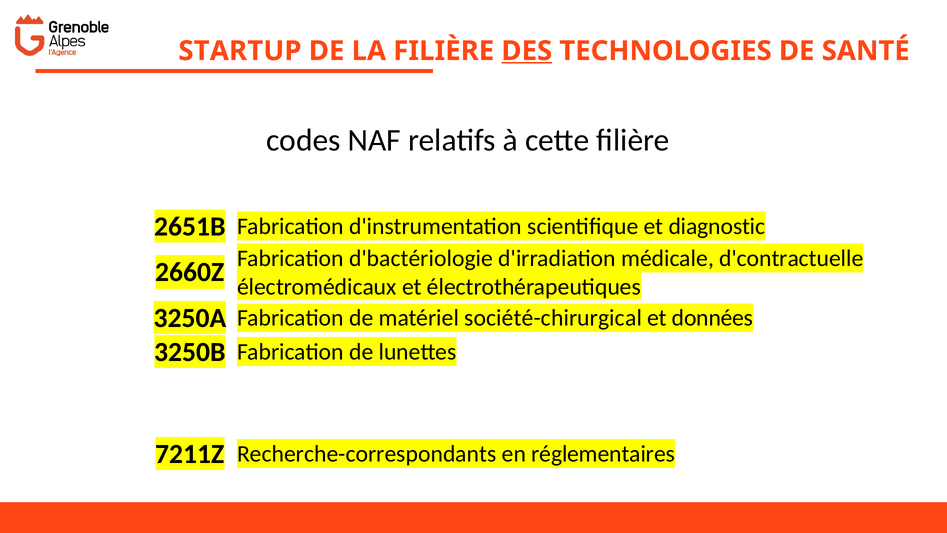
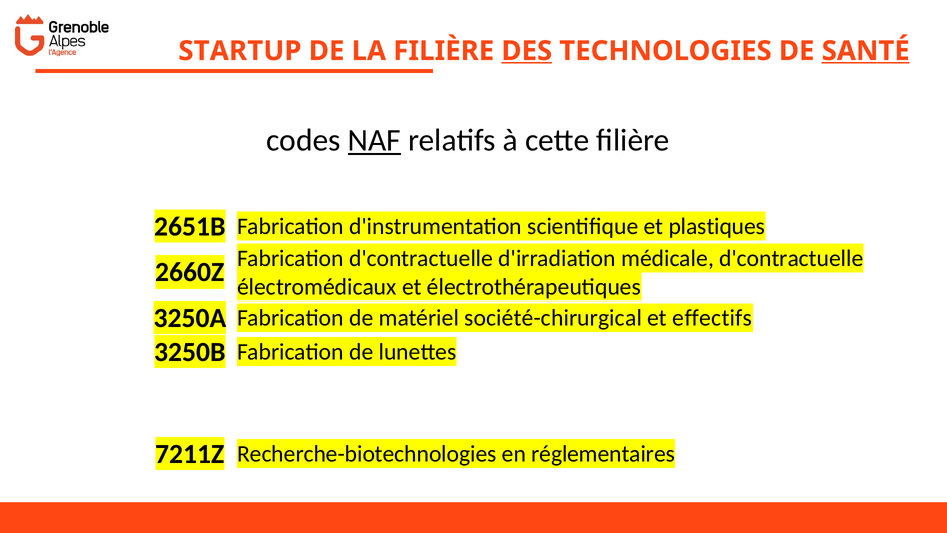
SANTÉ underline: none -> present
NAF underline: none -> present
diagnostic: diagnostic -> plastiques
Fabrication d'bactériologie: d'bactériologie -> d'contractuelle
données: données -> effectifs
Recherche-correspondants: Recherche-correspondants -> Recherche-biotechnologies
